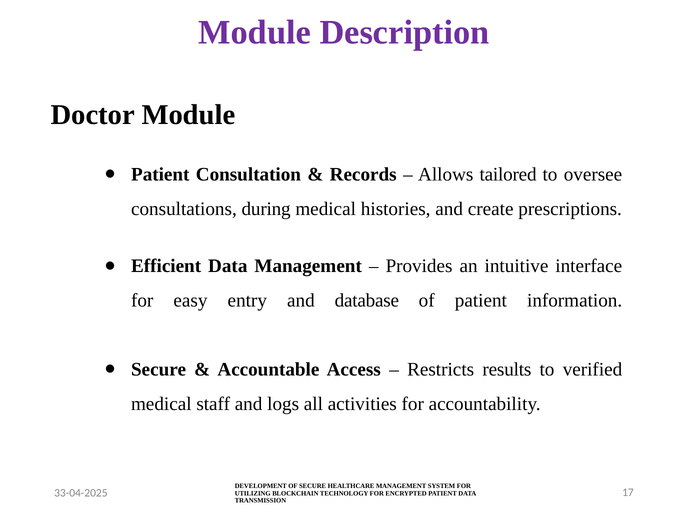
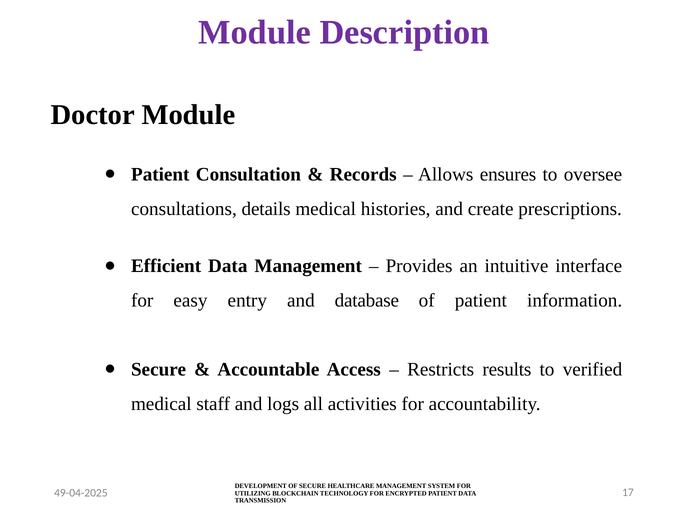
tailored: tailored -> ensures
during: during -> details
33-04-2025: 33-04-2025 -> 49-04-2025
